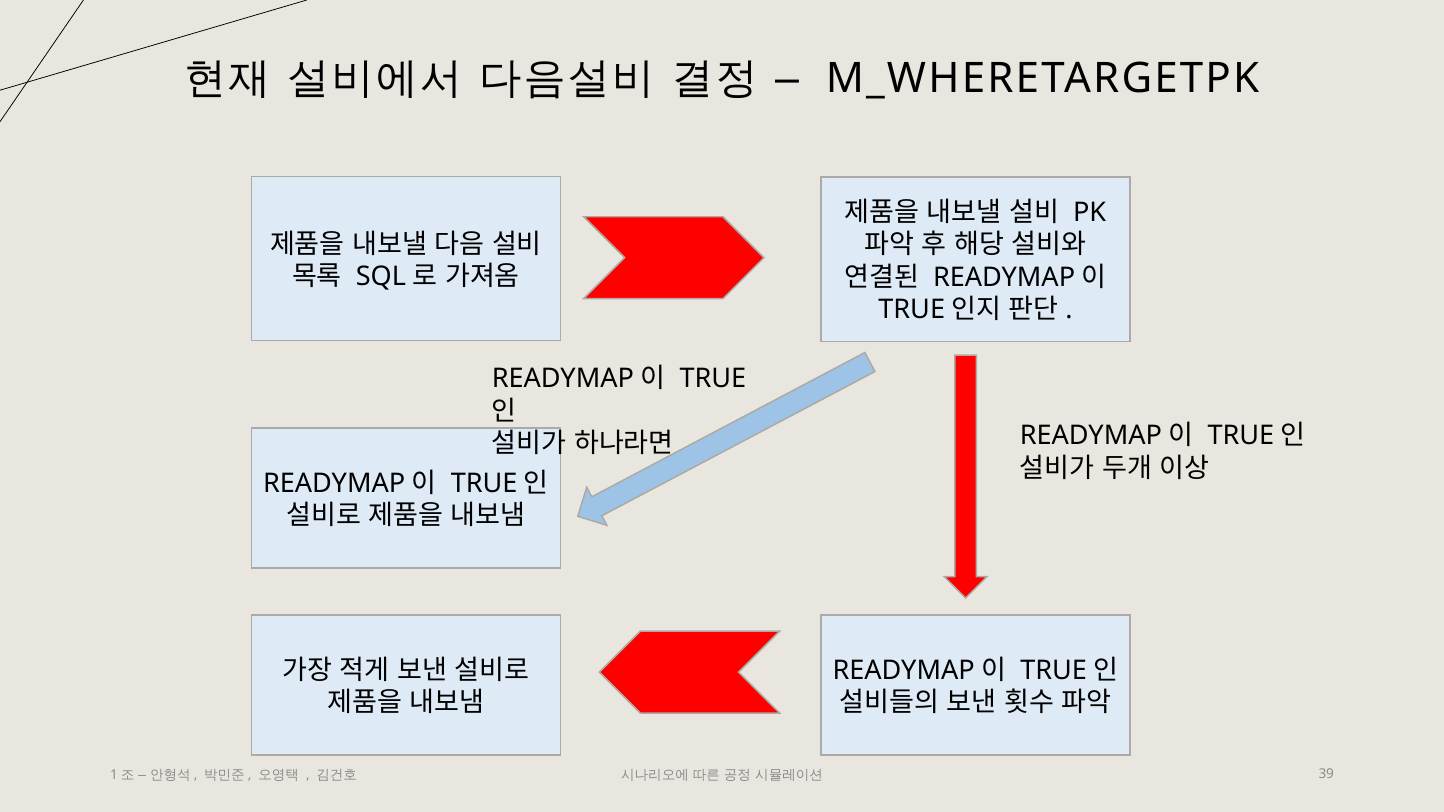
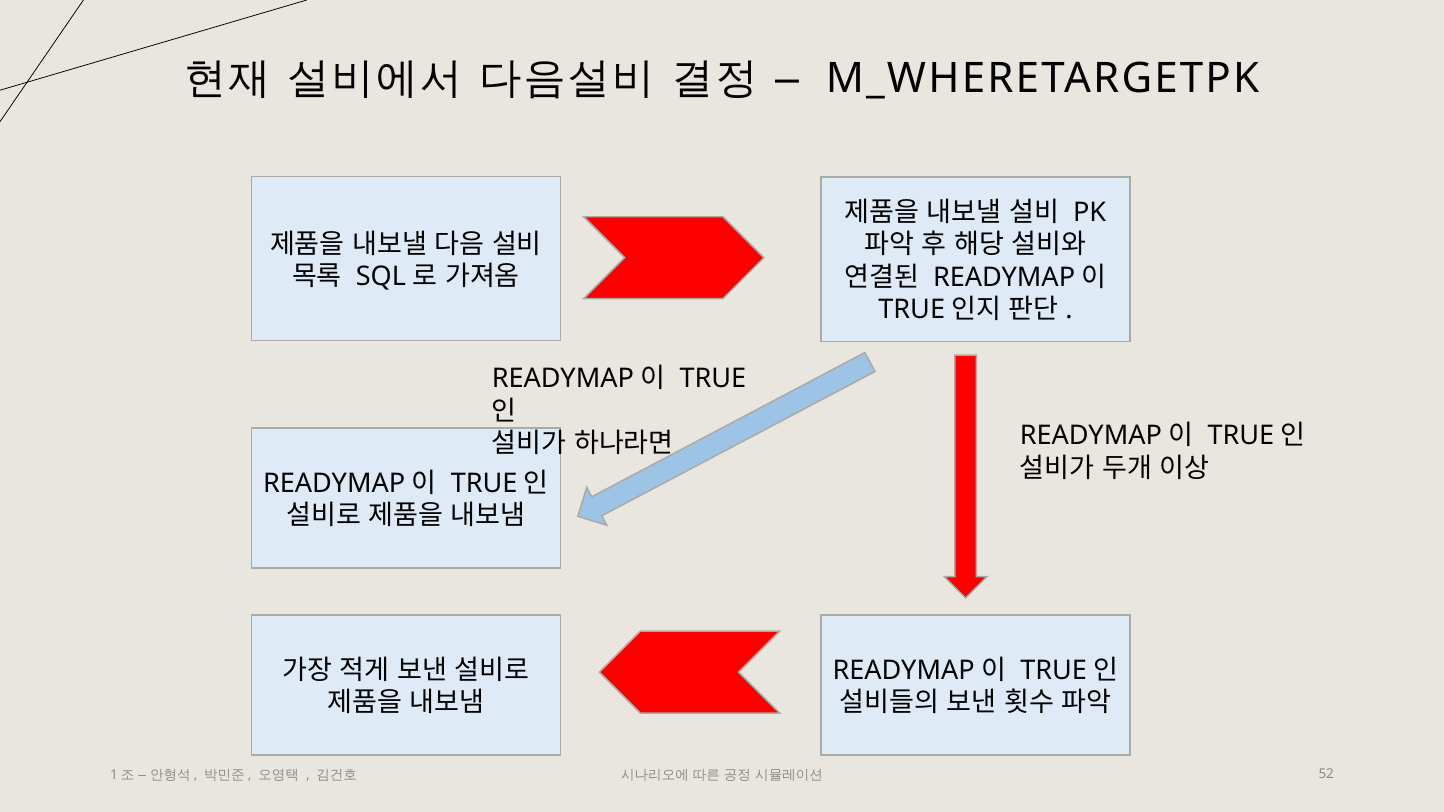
39: 39 -> 52
